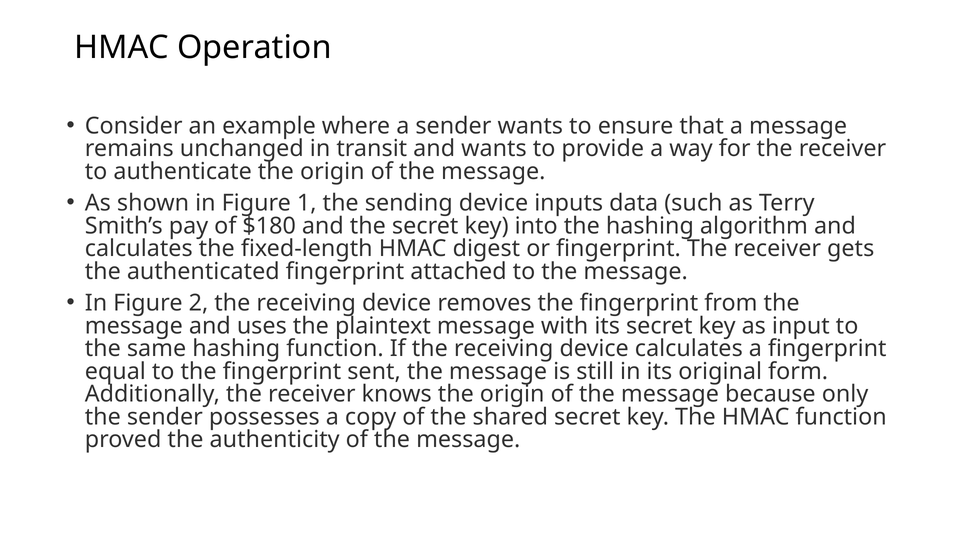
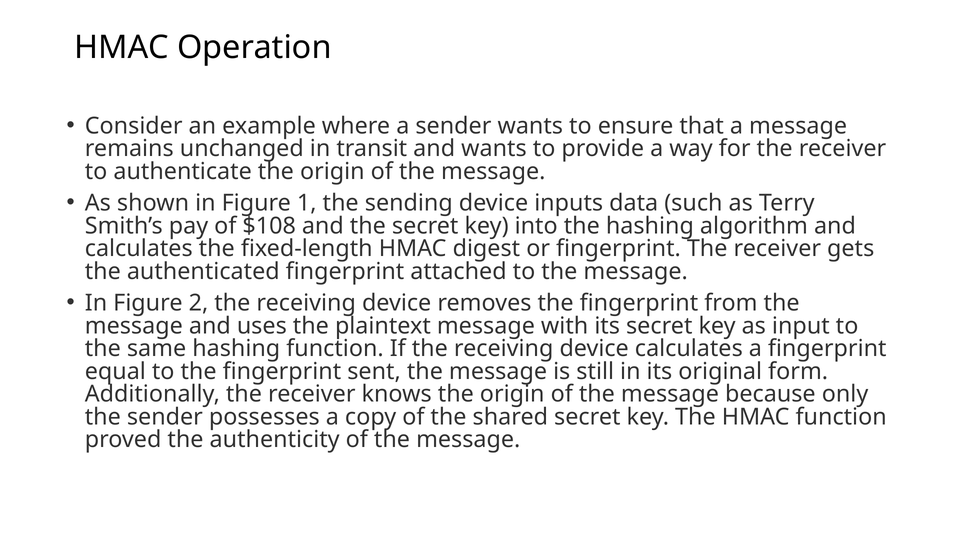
$180: $180 -> $108
